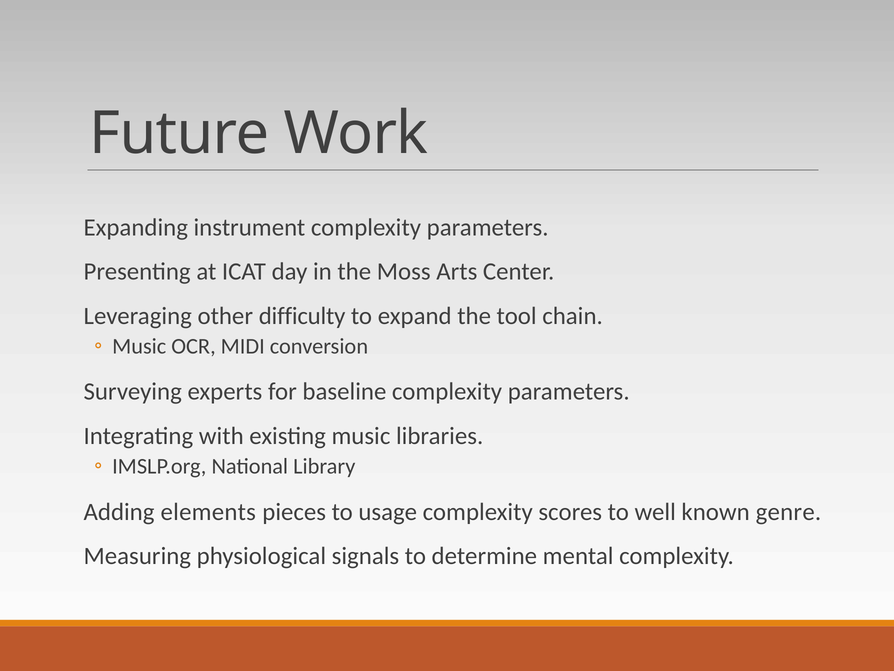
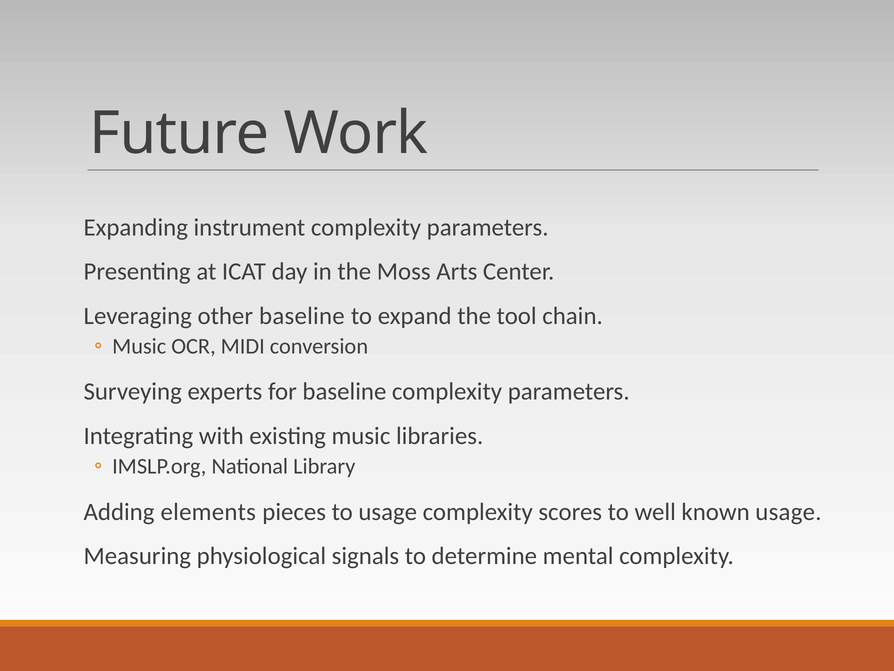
other difficulty: difficulty -> baseline
known genre: genre -> usage
